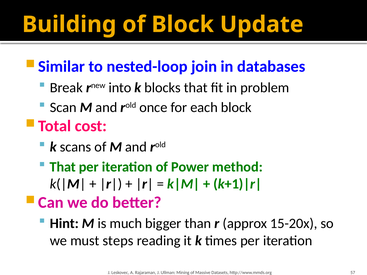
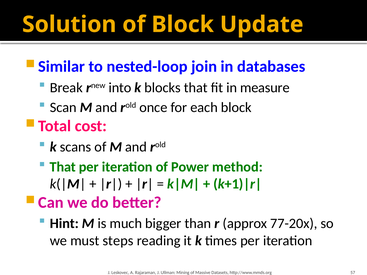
Building: Building -> Solution
problem: problem -> measure
15-20x: 15-20x -> 77-20x
